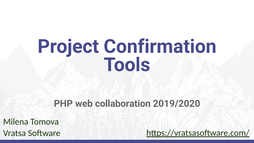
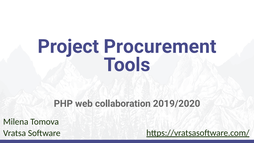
Confirmation: Confirmation -> Procurement
